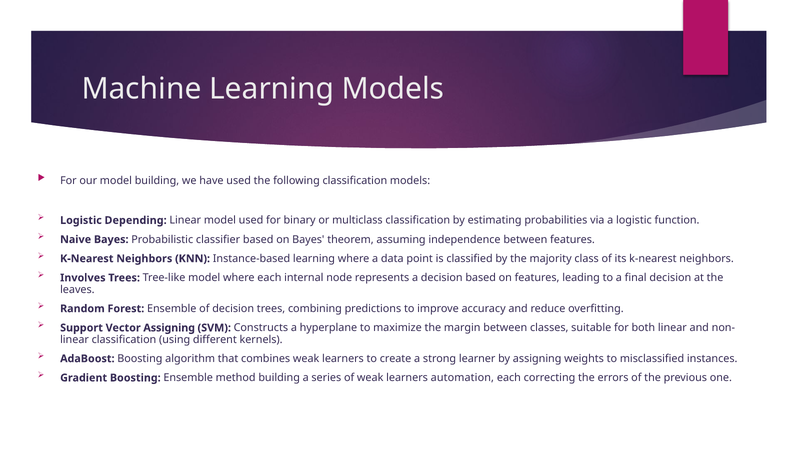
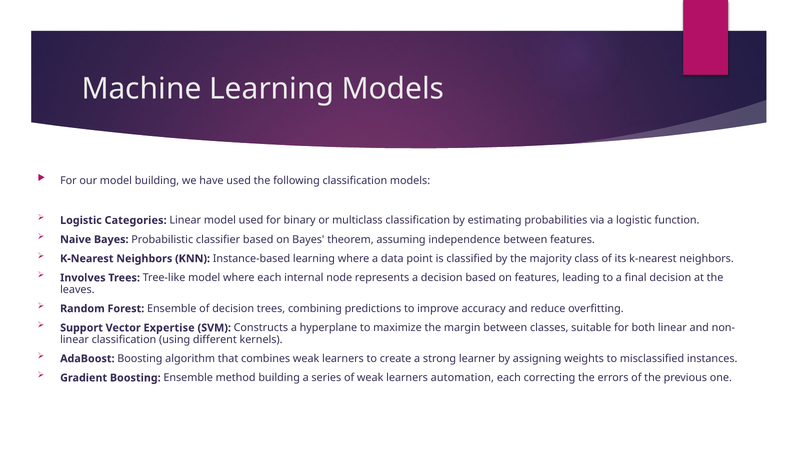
Depending: Depending -> Categories
Vector Assigning: Assigning -> Expertise
